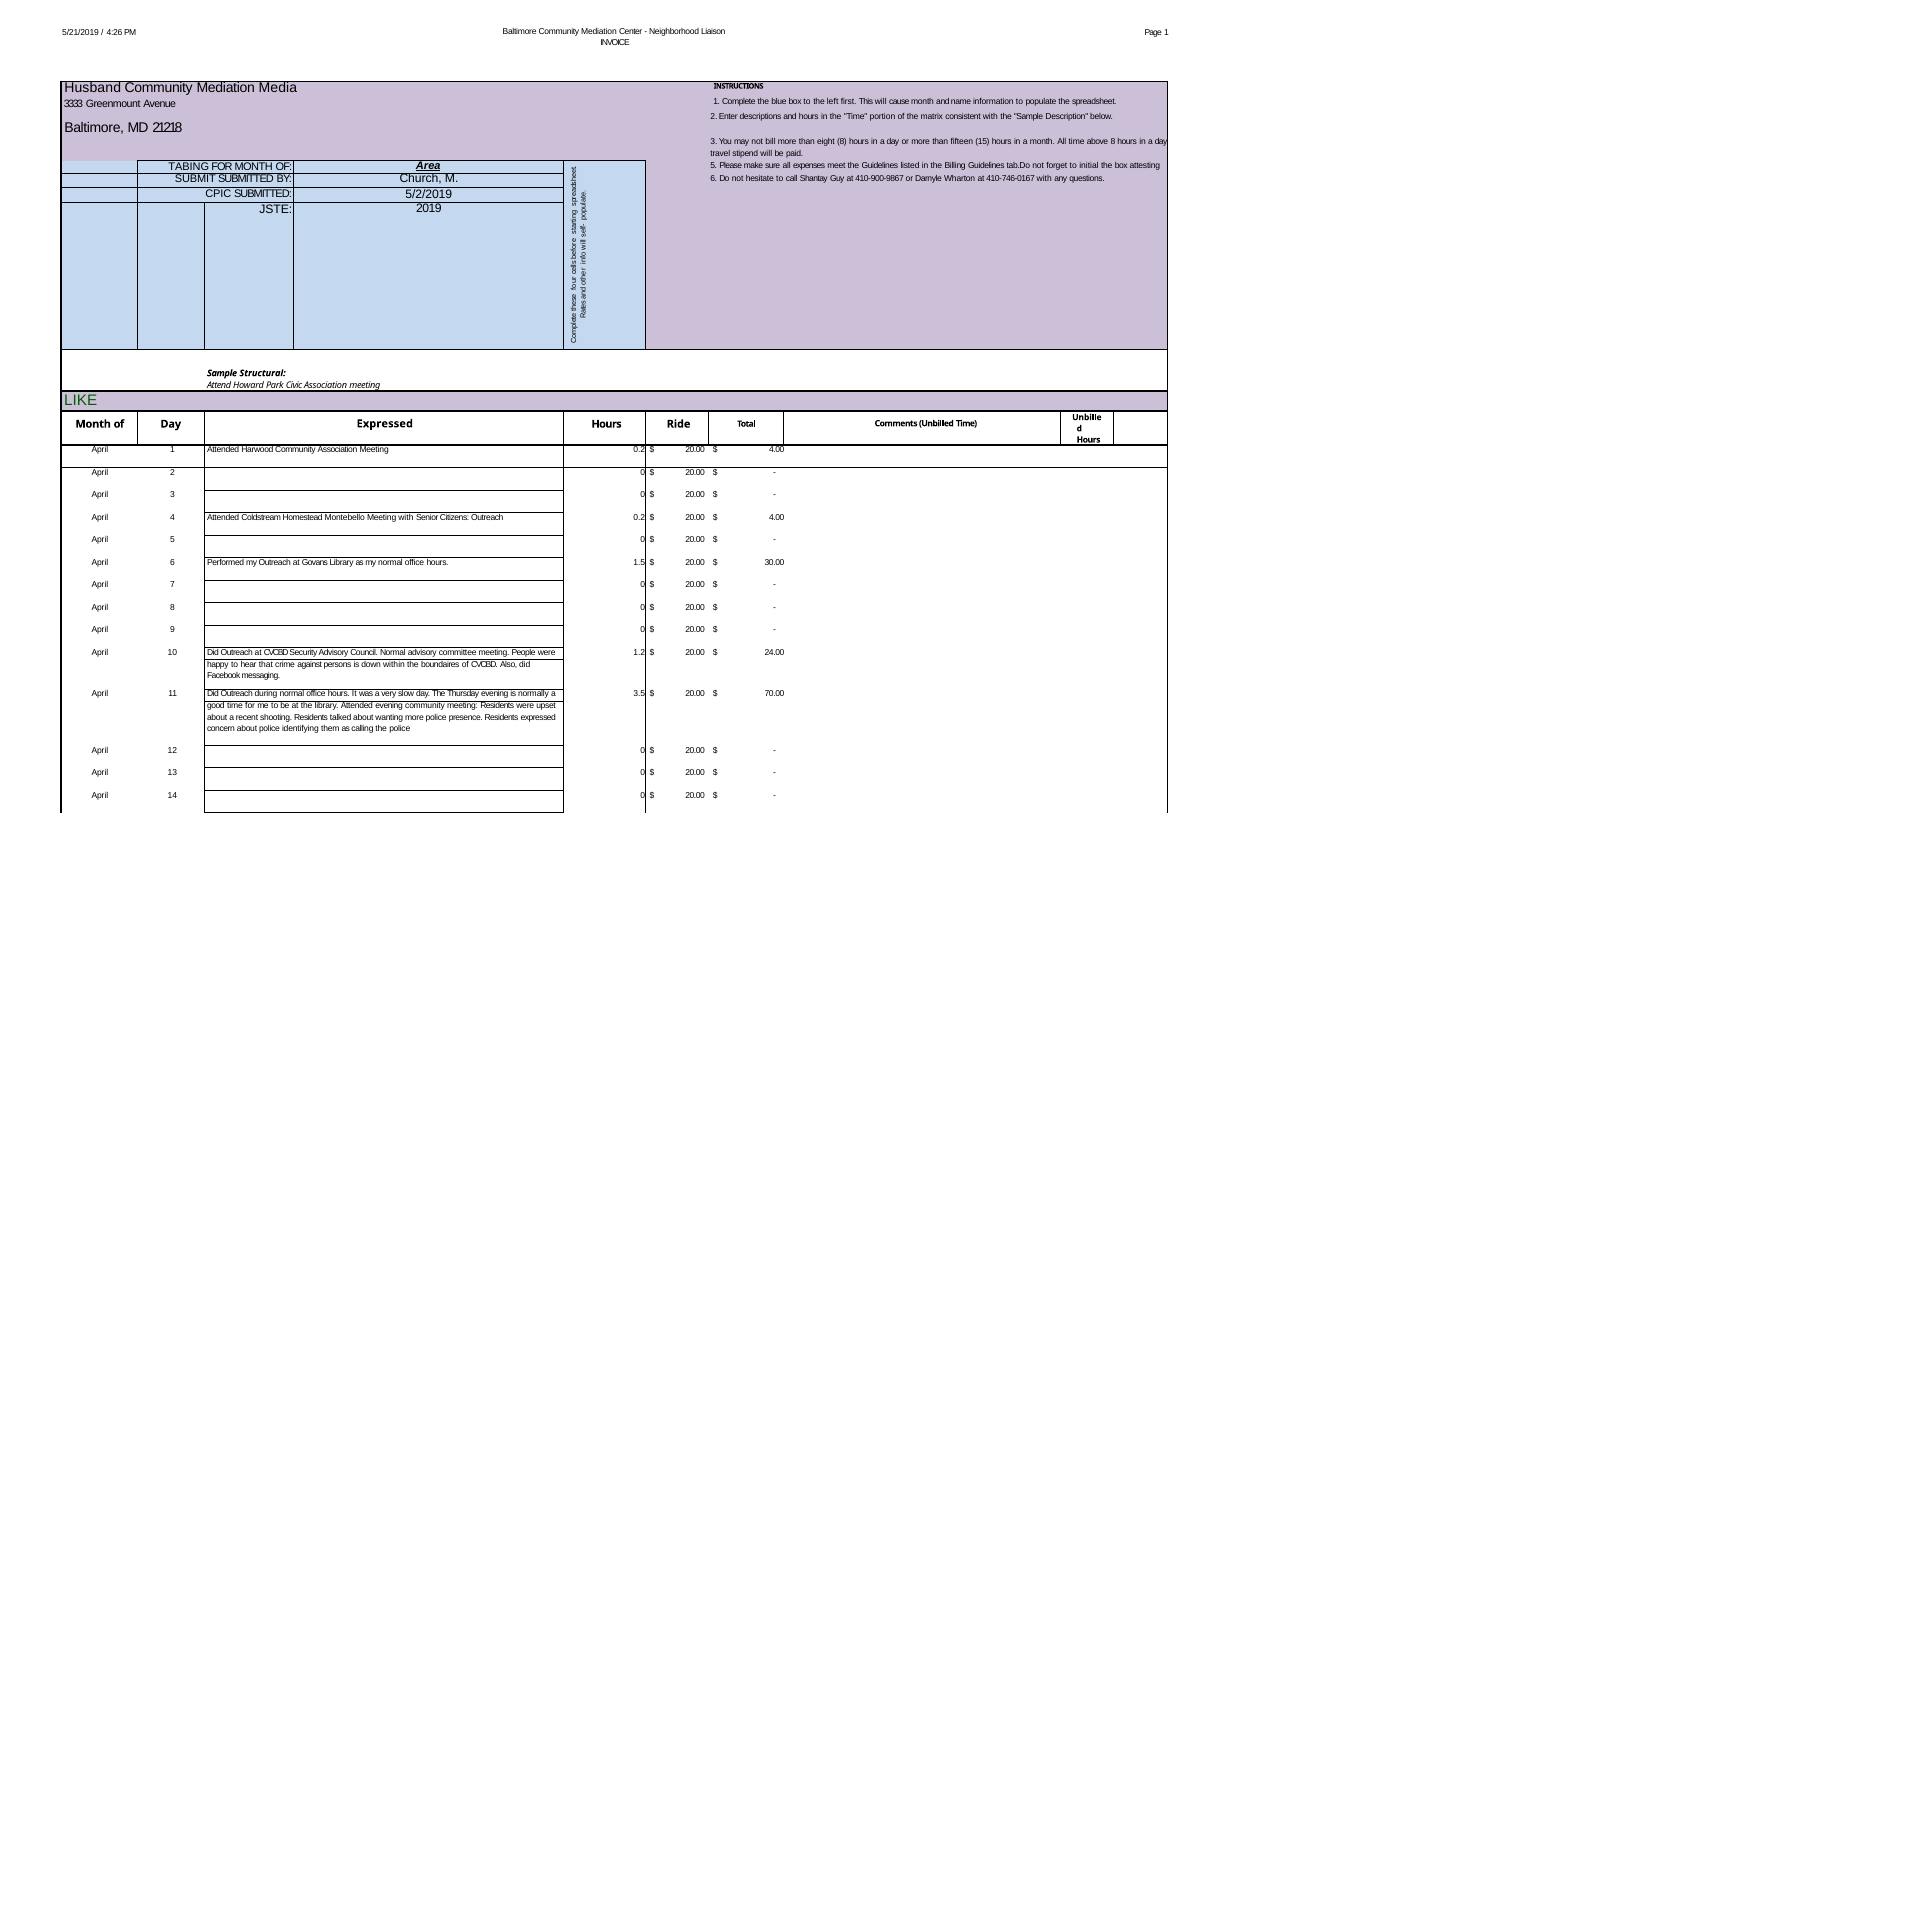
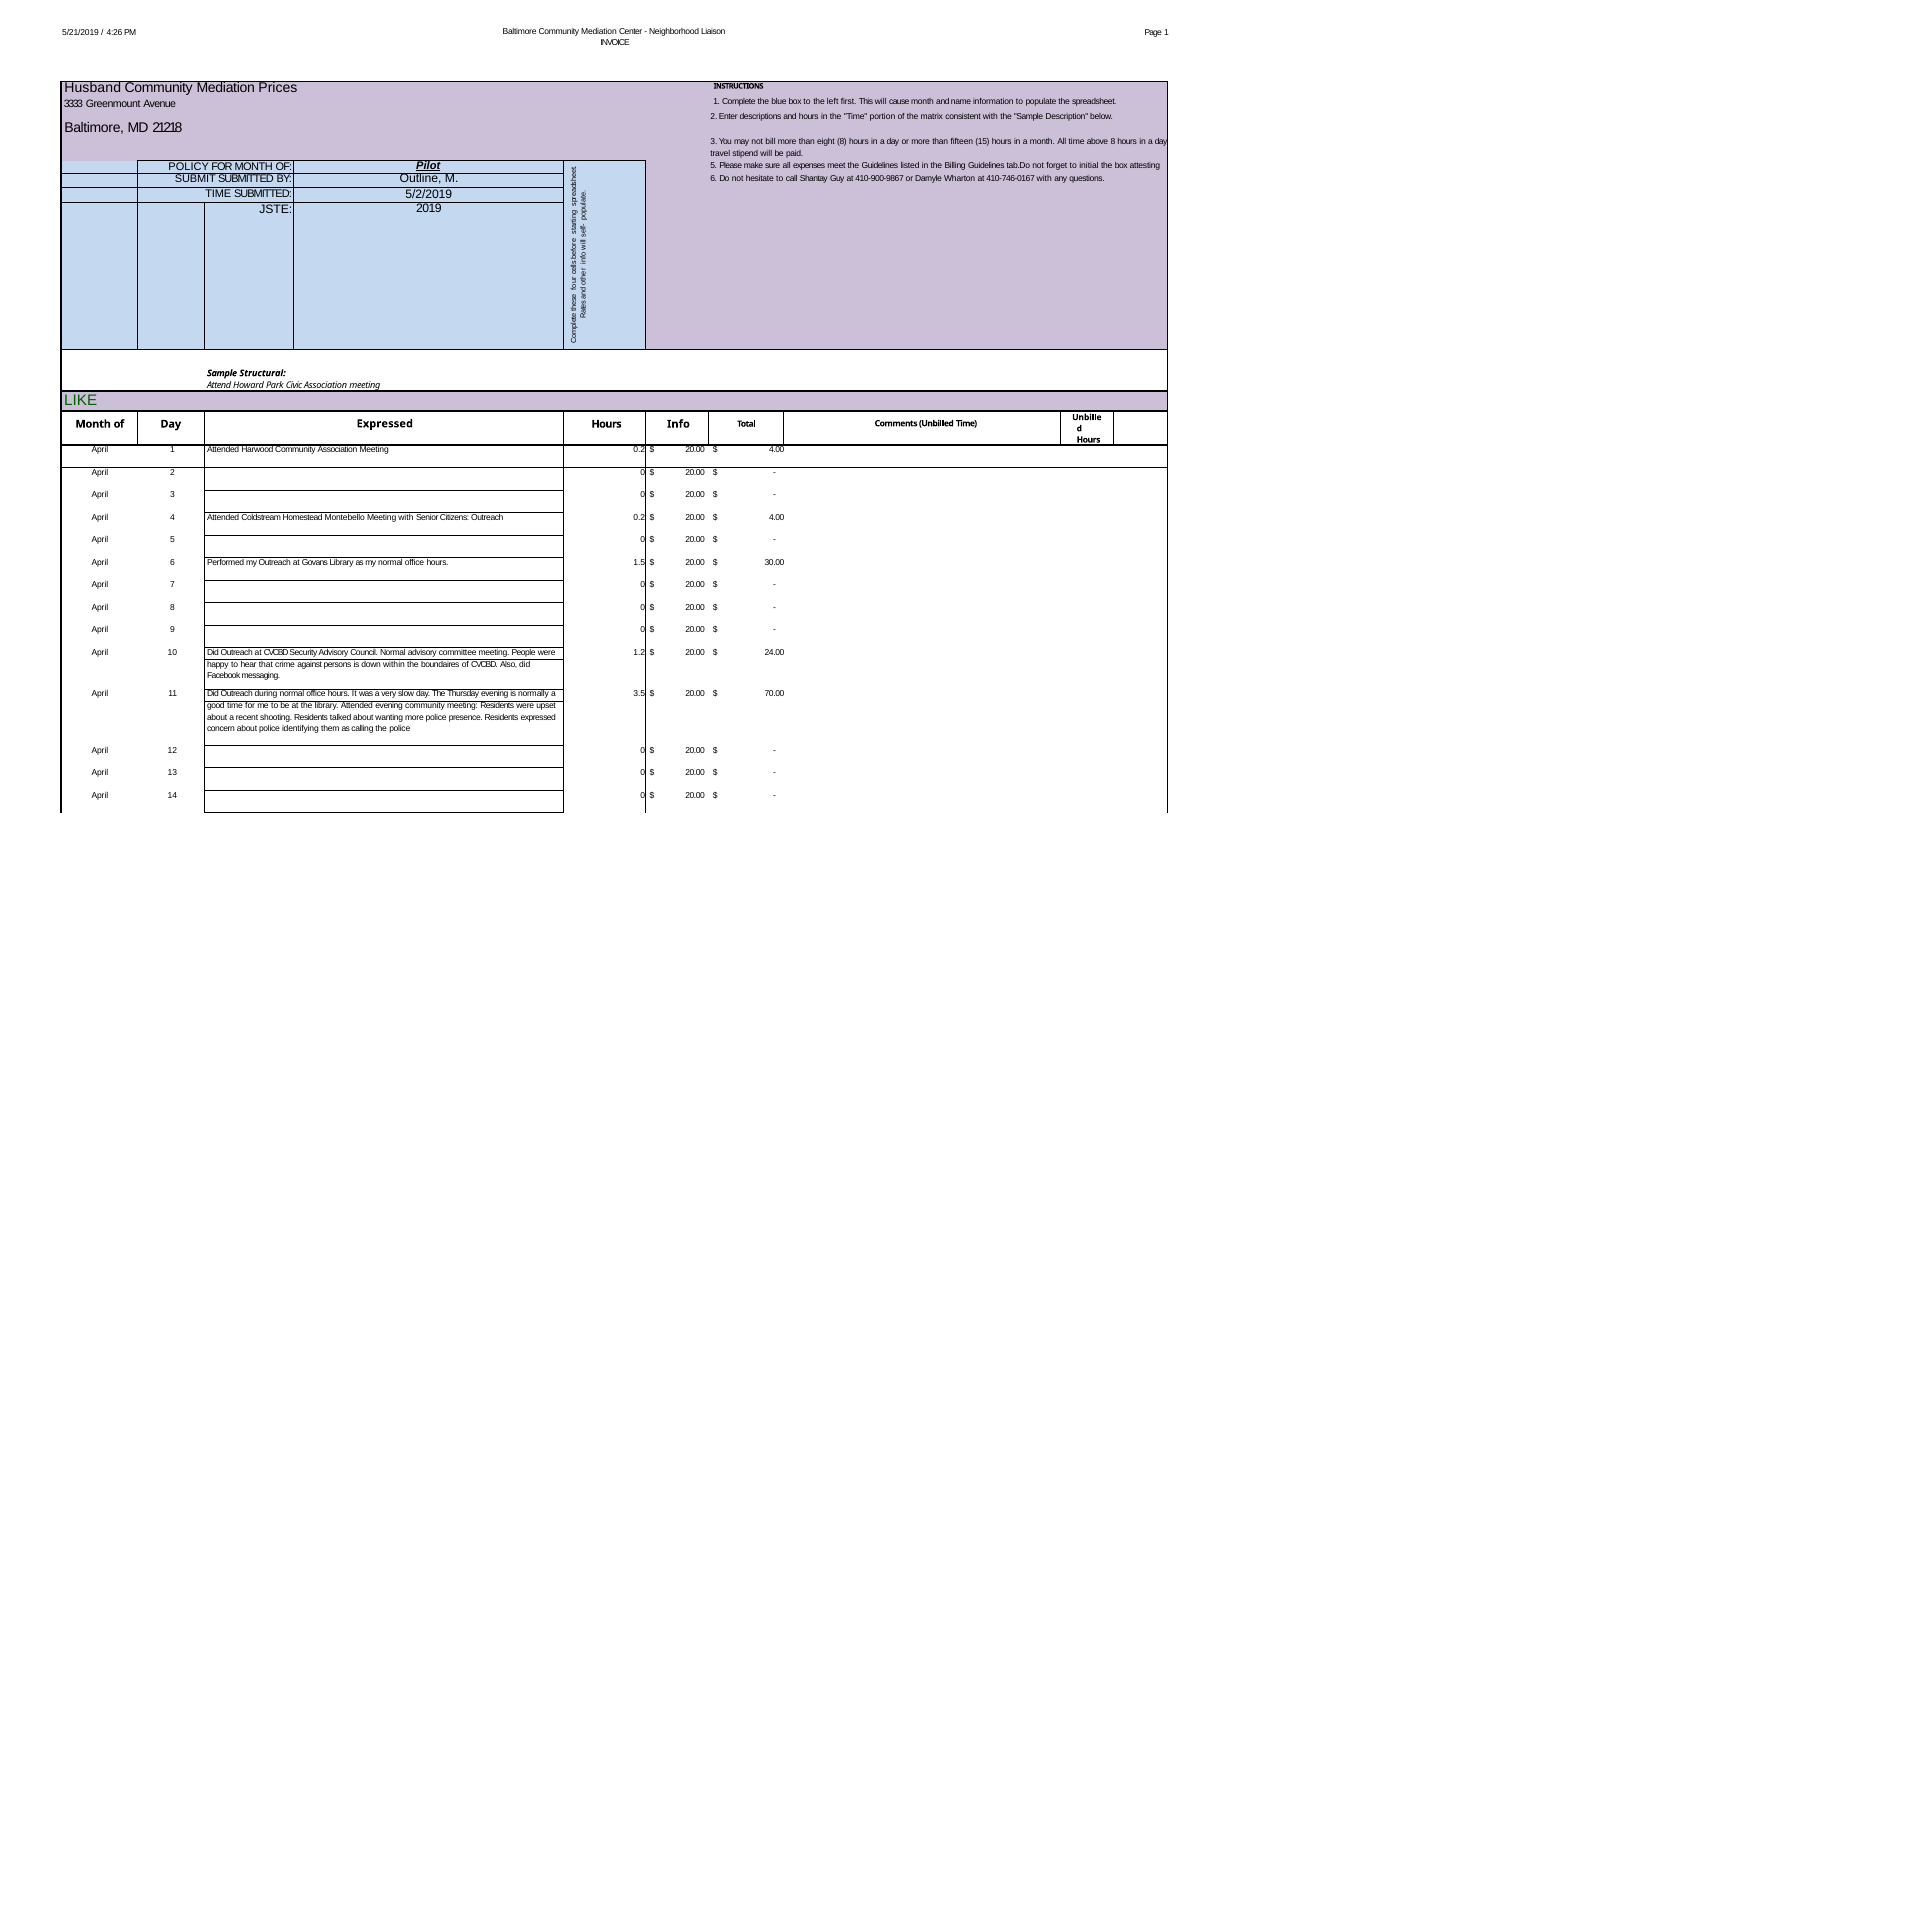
Media: Media -> Prices
TABING: TABING -> POLICY
Area: Area -> Pilot
Church: Church -> Outline
CPIC at (218, 194): CPIC -> TIME
Ride: Ride -> Info
